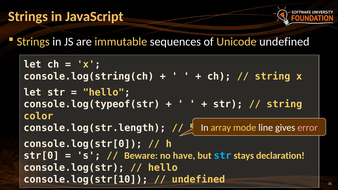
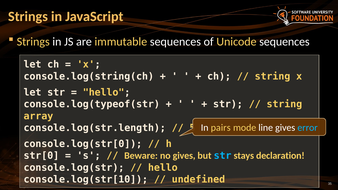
Unicode undefined: undefined -> sequences
color: color -> array
array: array -> pairs
error colour: pink -> light blue
no have: have -> gives
